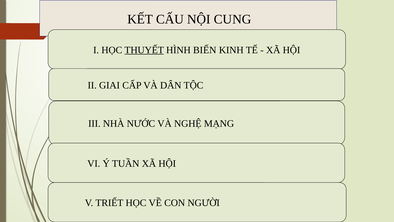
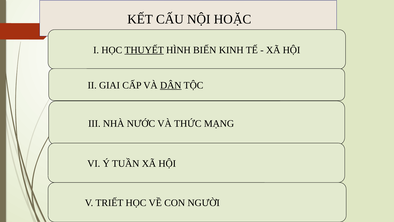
CUNG: CUNG -> HOẶC
DÂN underline: none -> present
NGHỆ: NGHỆ -> THỨC
